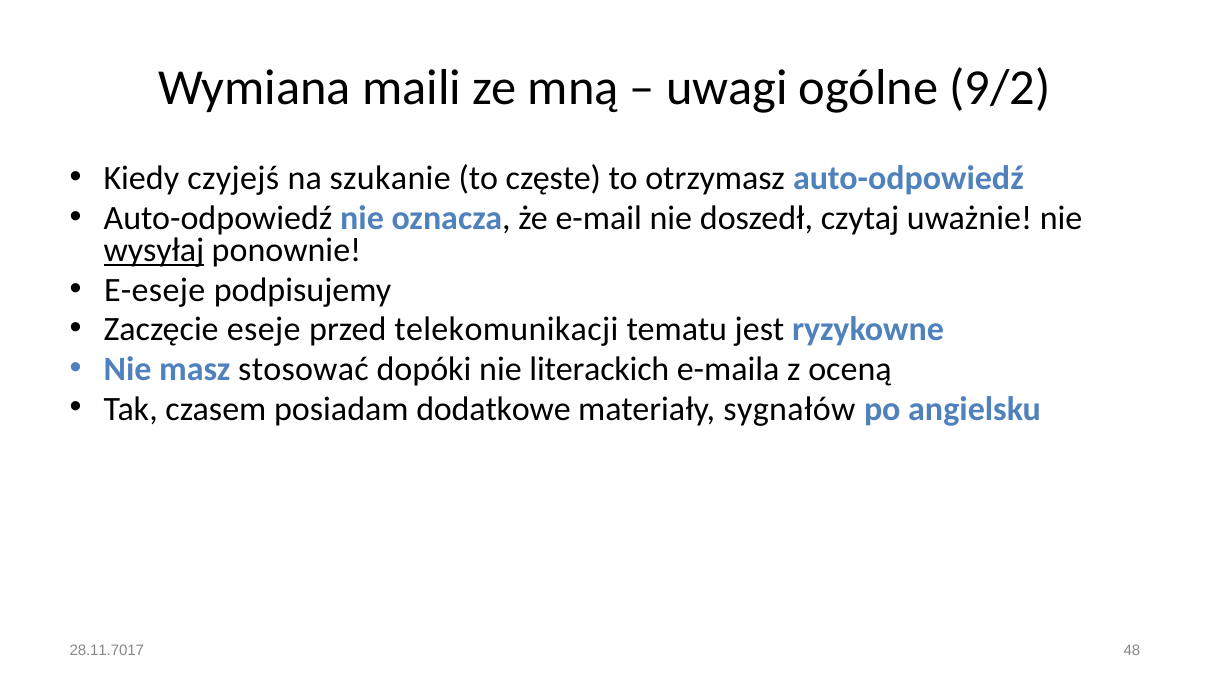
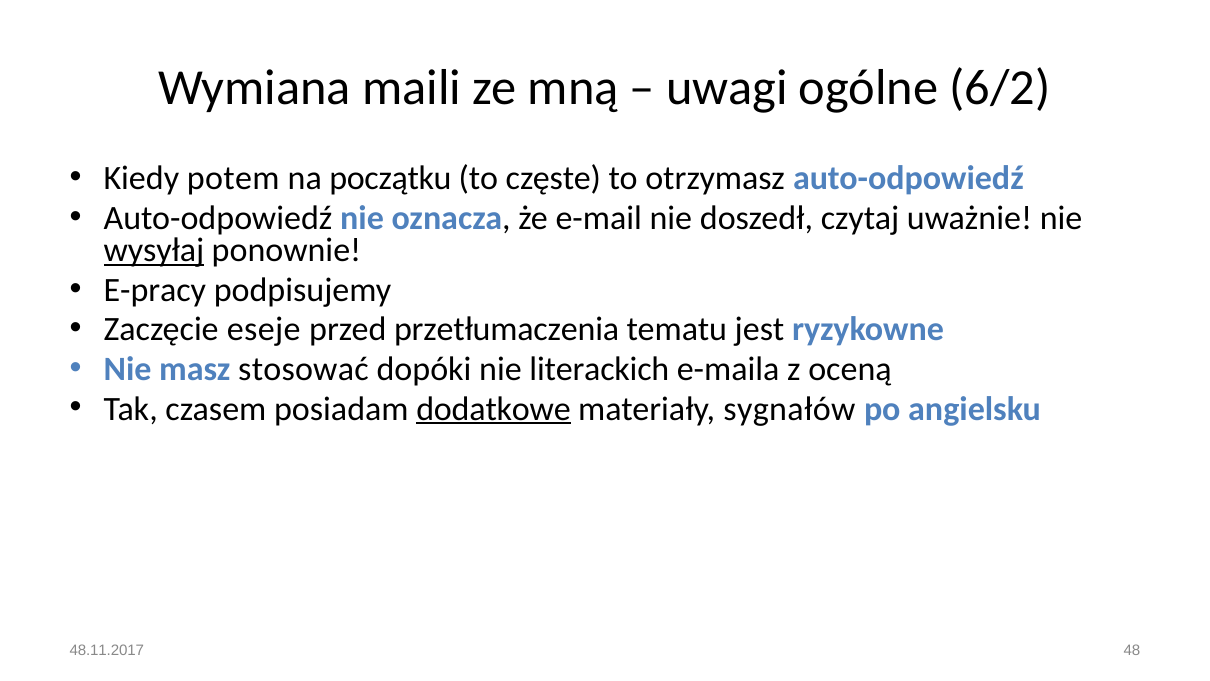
9/2: 9/2 -> 6/2
czyjejś: czyjejś -> potem
szukanie: szukanie -> początku
E-eseje: E-eseje -> E-pracy
telekomunikacji: telekomunikacji -> przetłumaczenia
dodatkowe underline: none -> present
28.11.7017: 28.11.7017 -> 48.11.2017
